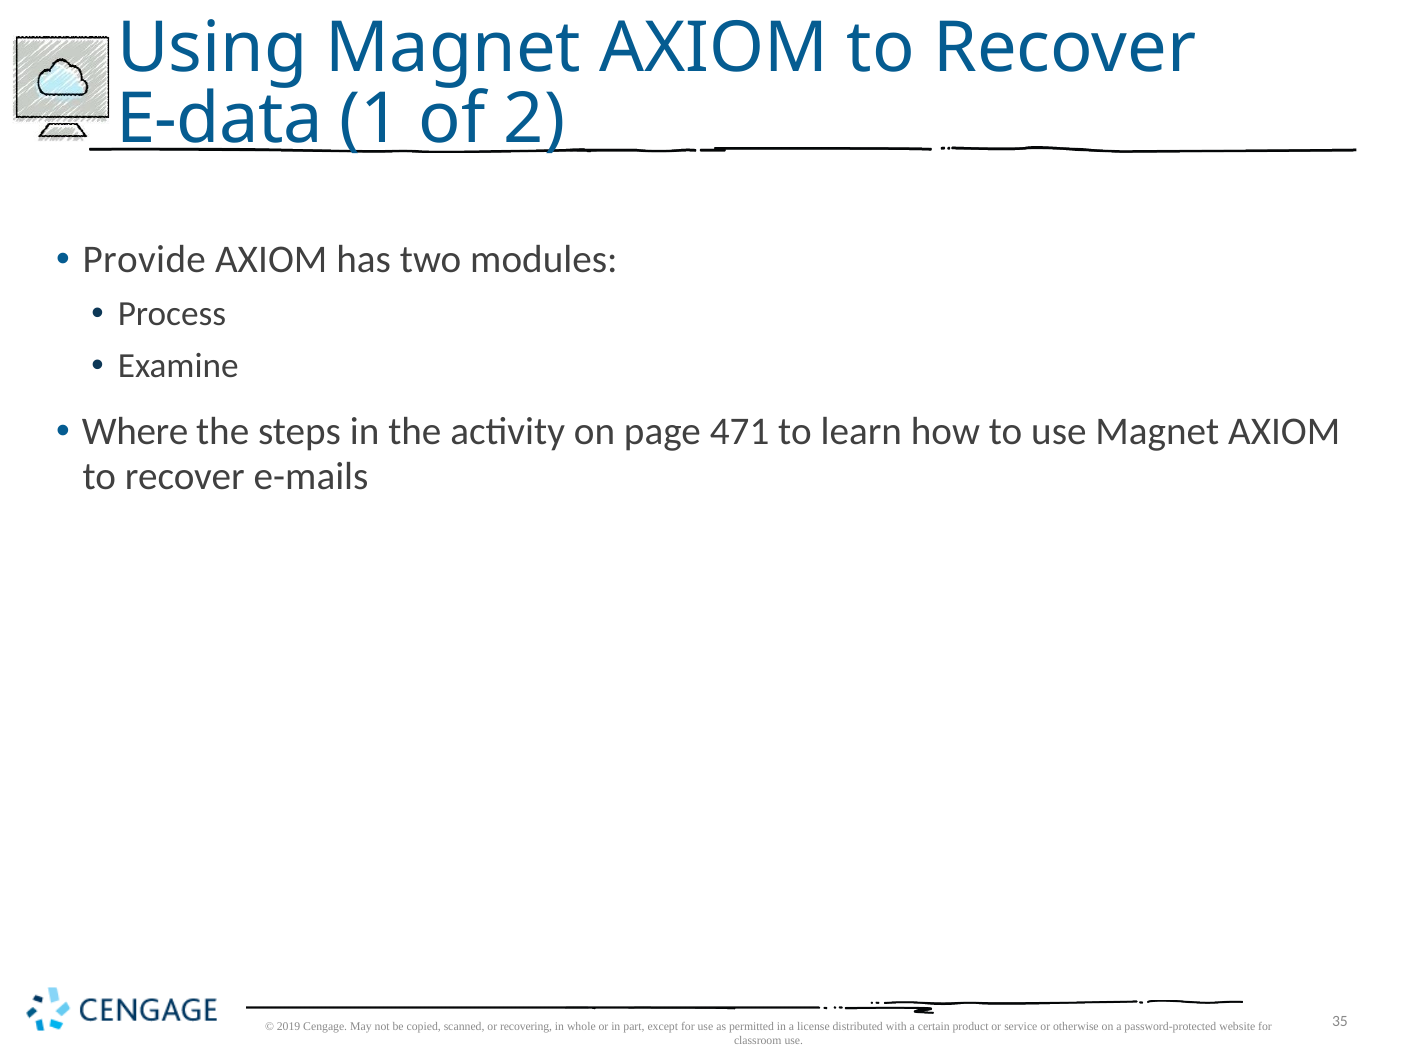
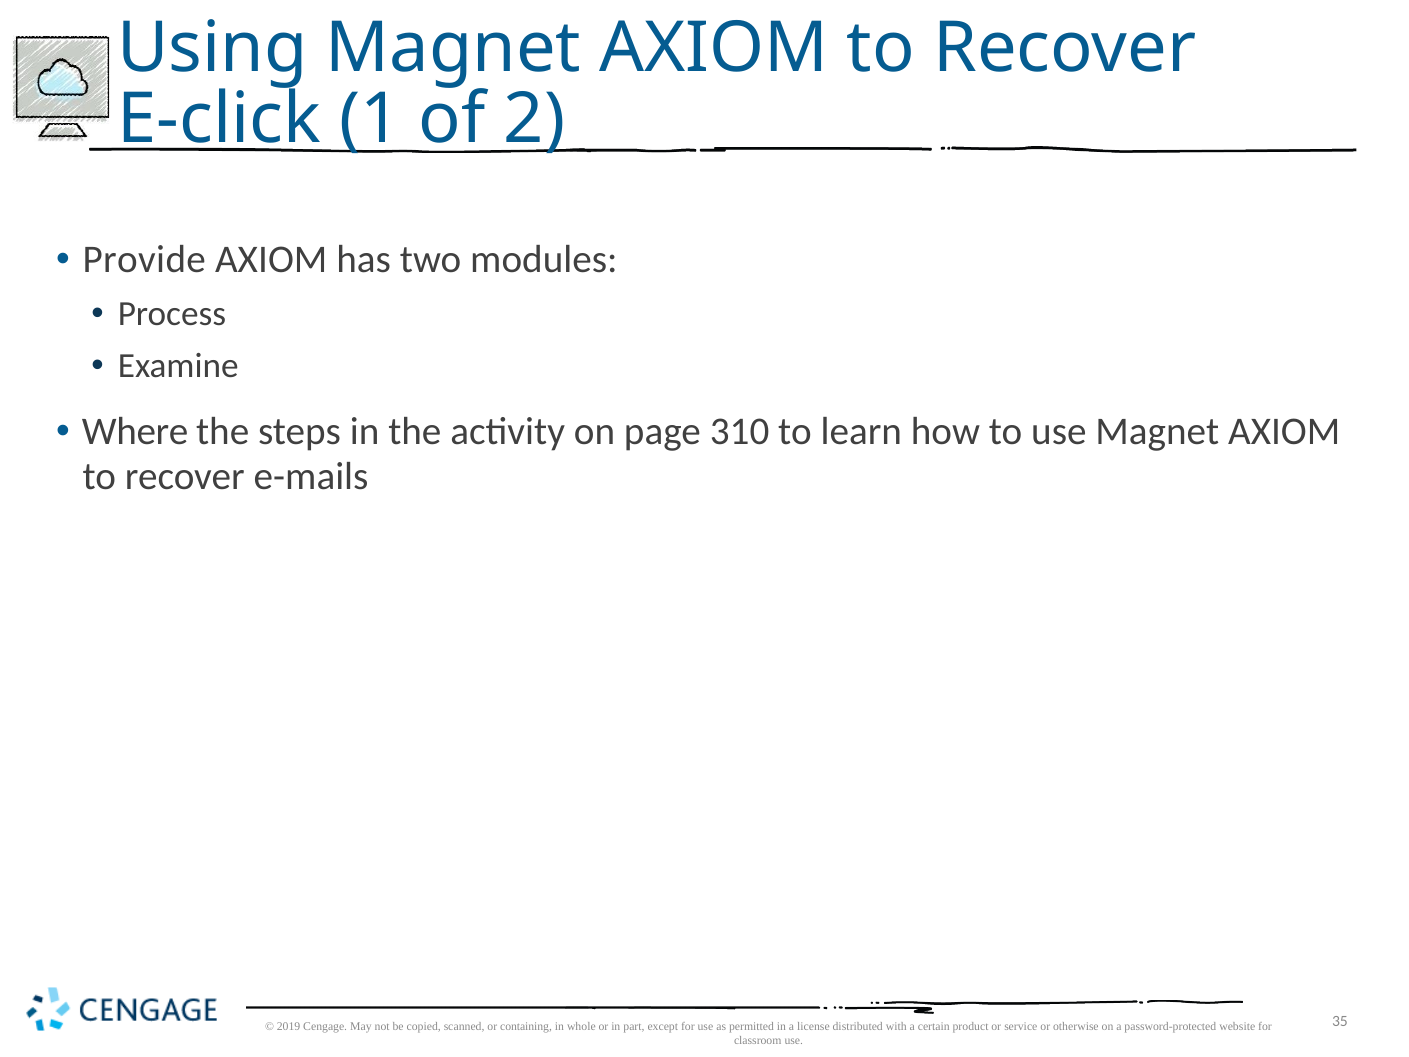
E-data: E-data -> E-click
471: 471 -> 310
recovering: recovering -> containing
